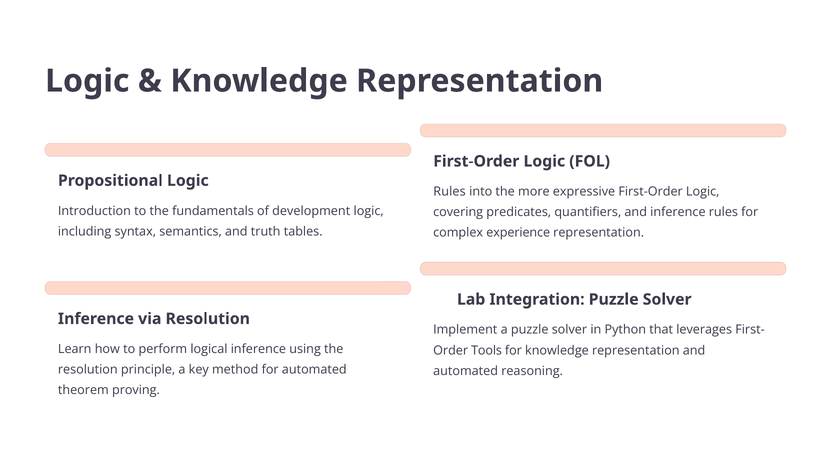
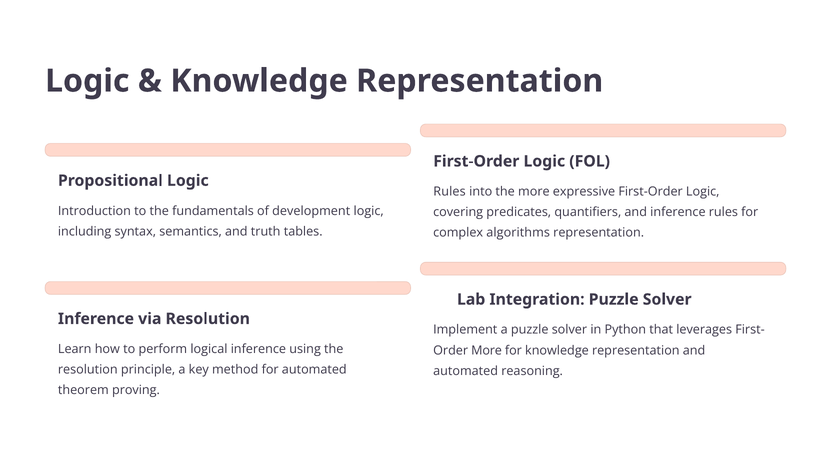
experience: experience -> algorithms
Tools at (487, 350): Tools -> More
